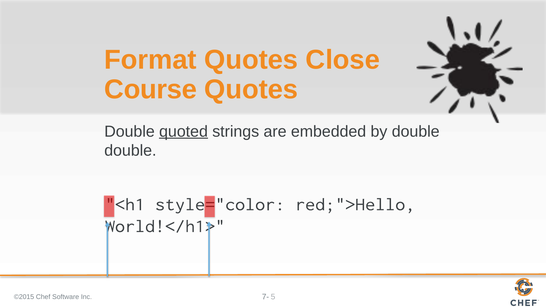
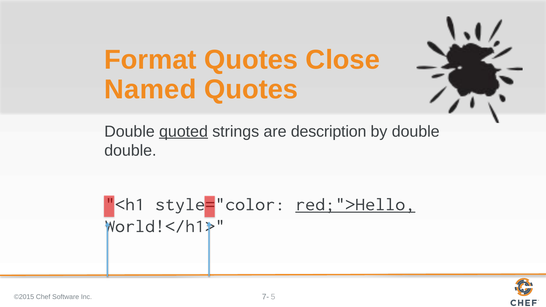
Course: Course -> Named
embedded: embedded -> description
red;">Hello underline: none -> present
